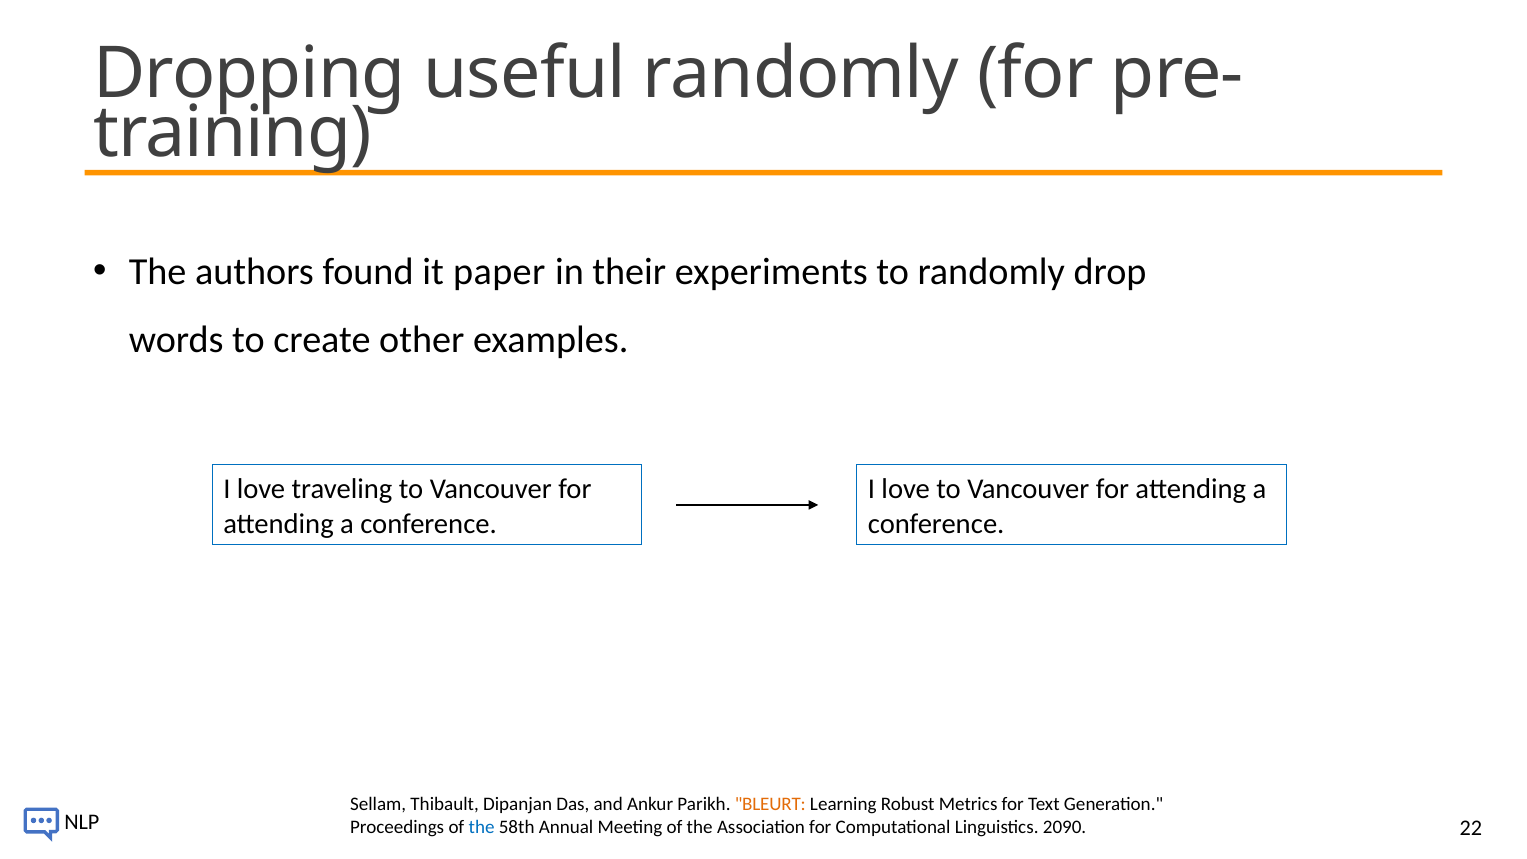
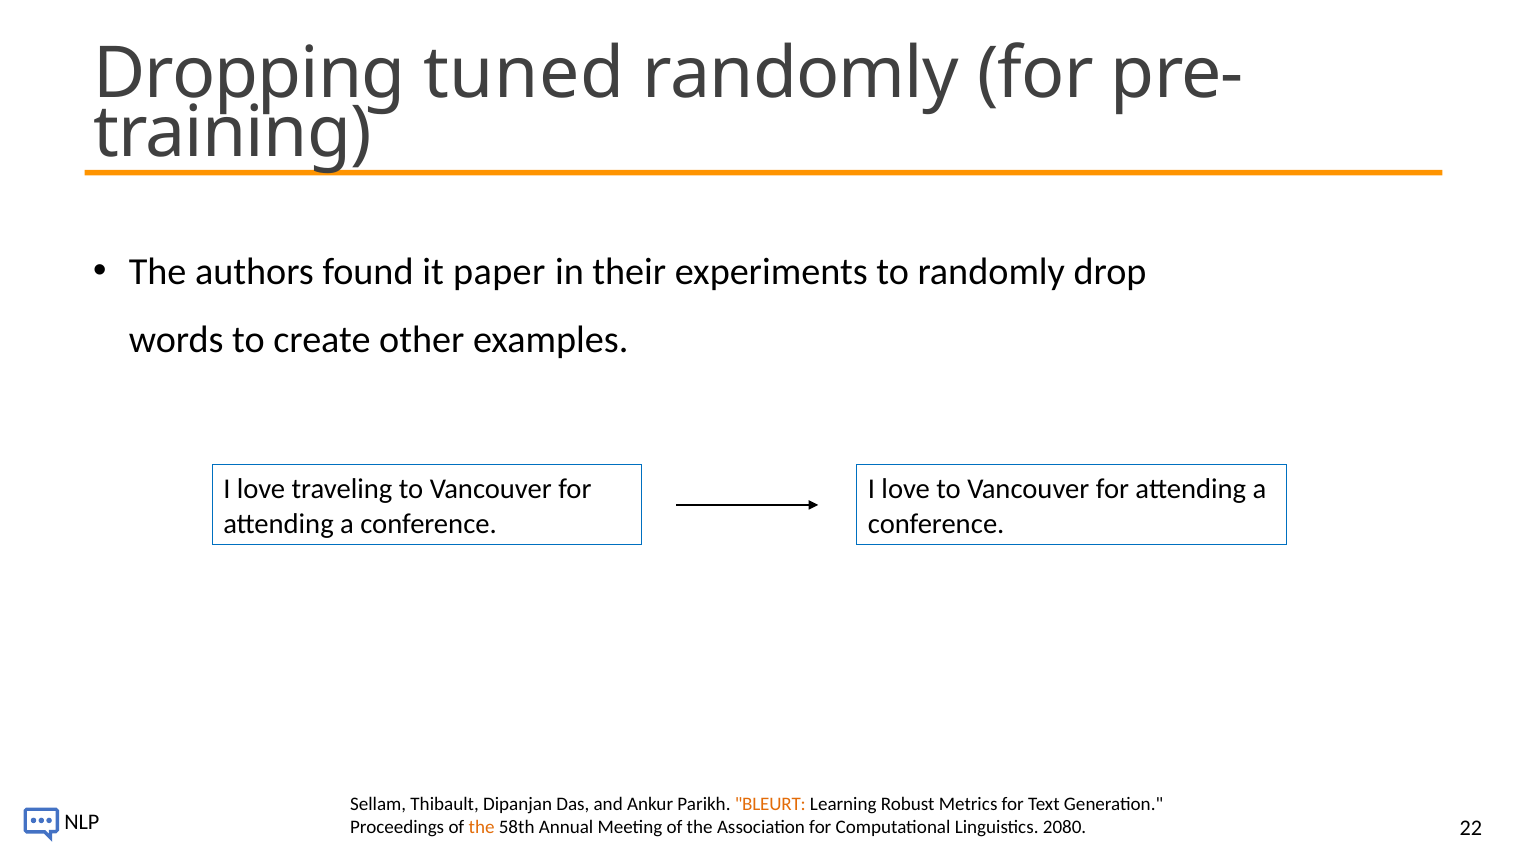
useful: useful -> tuned
the at (482, 827) colour: blue -> orange
2090: 2090 -> 2080
